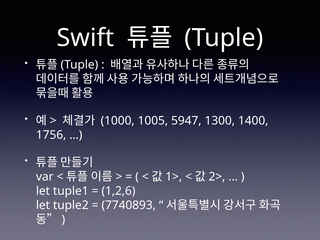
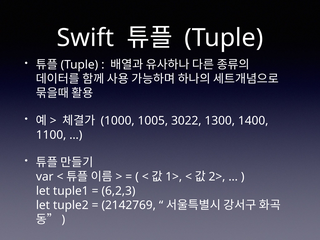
5947: 5947 -> 3022
1756: 1756 -> 1100
1,2,6: 1,2,6 -> 6,2,3
7740893: 7740893 -> 2142769
